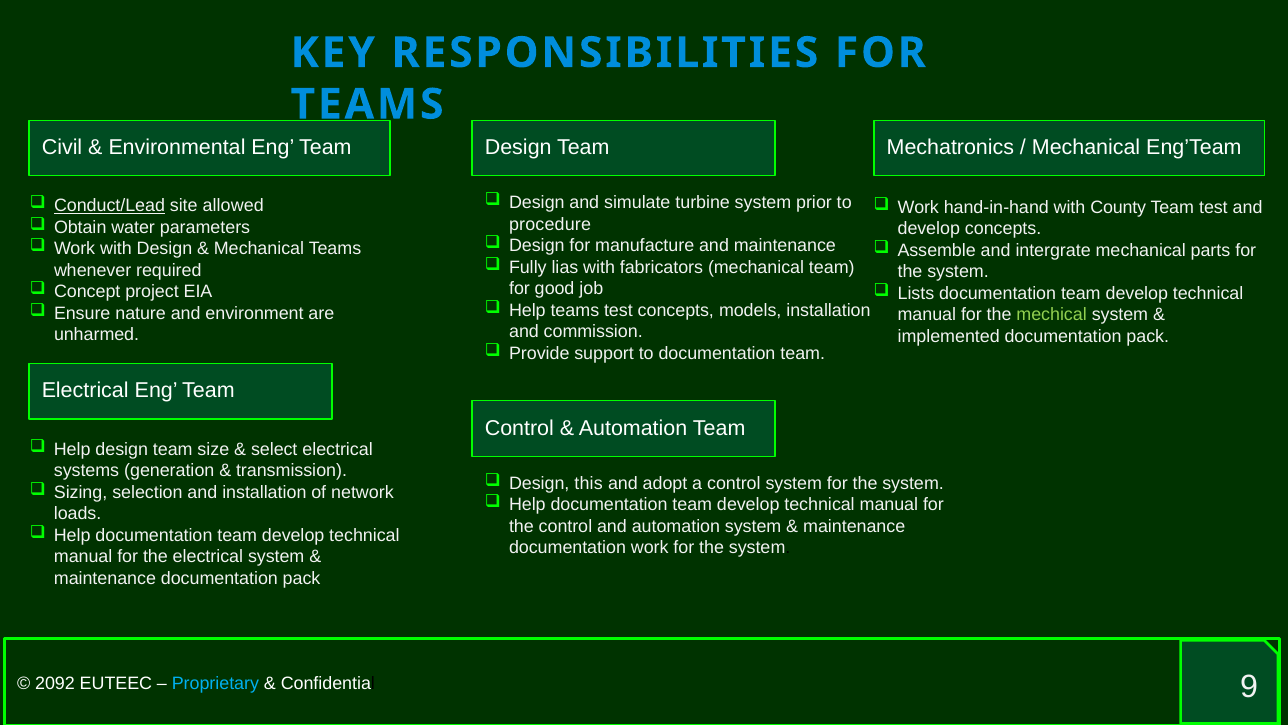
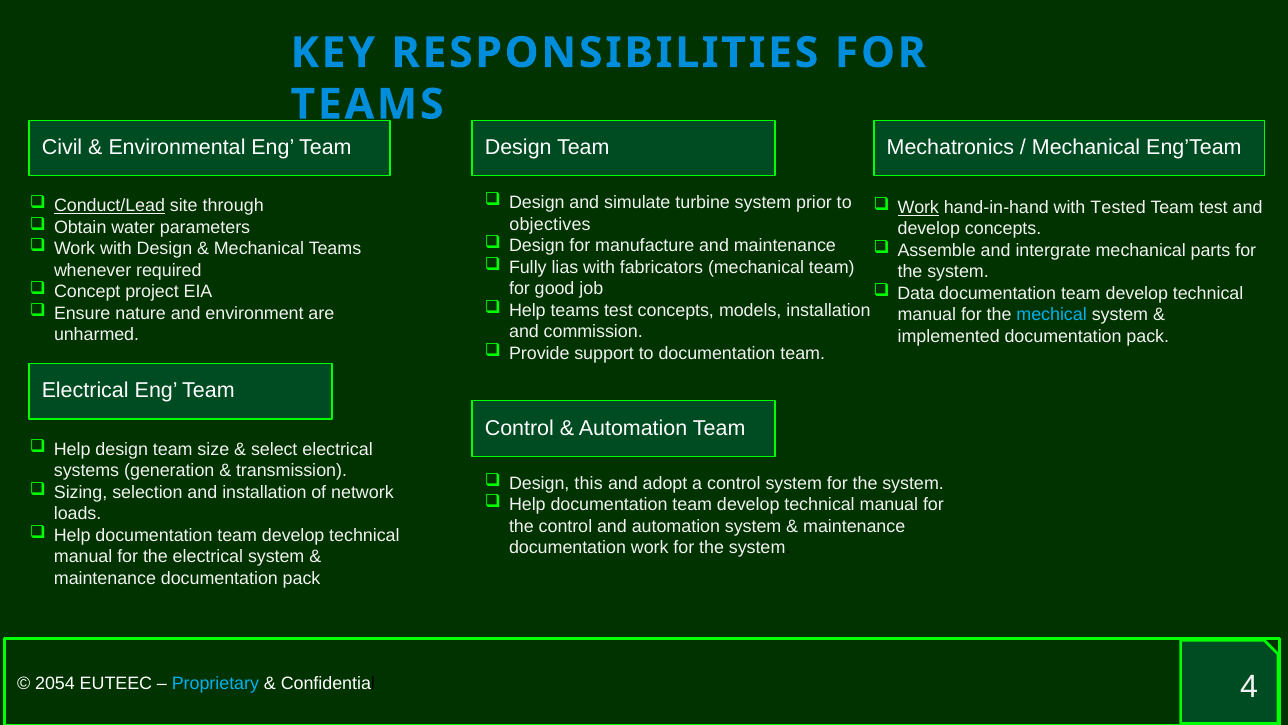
allowed: allowed -> through
Work at (918, 207) underline: none -> present
County: County -> Tested
procedure: procedure -> objectives
Lists: Lists -> Data
mechical colour: light green -> light blue
2092: 2092 -> 2054
9: 9 -> 4
